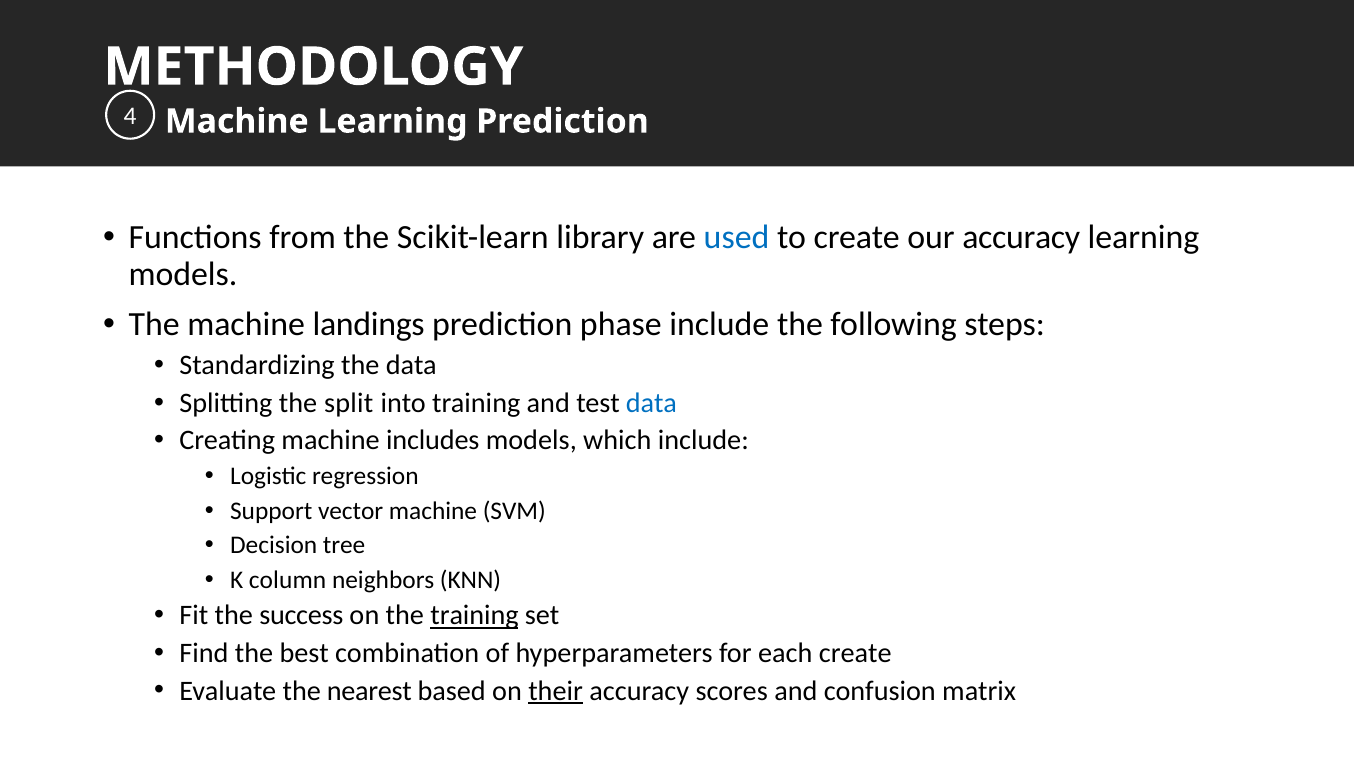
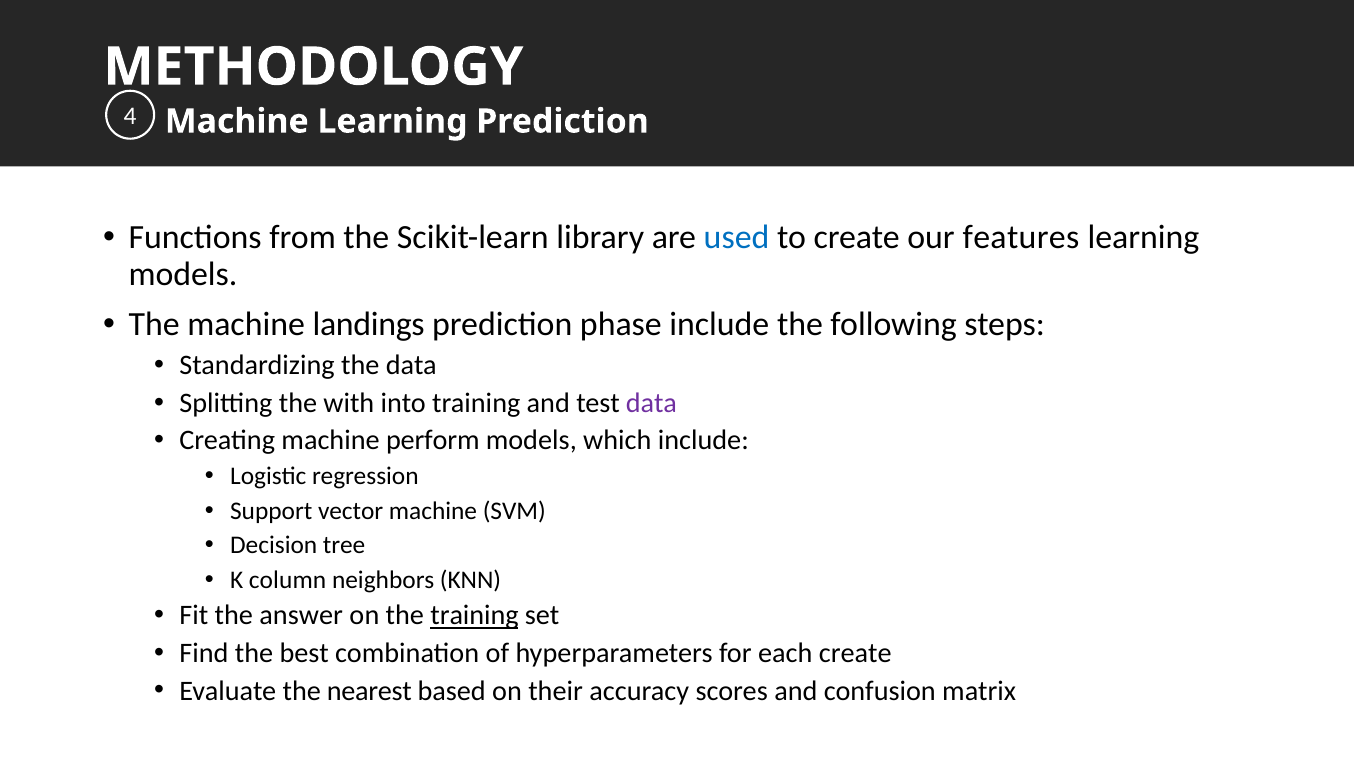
our accuracy: accuracy -> features
split: split -> with
data at (651, 403) colour: blue -> purple
includes: includes -> perform
success: success -> answer
their underline: present -> none
